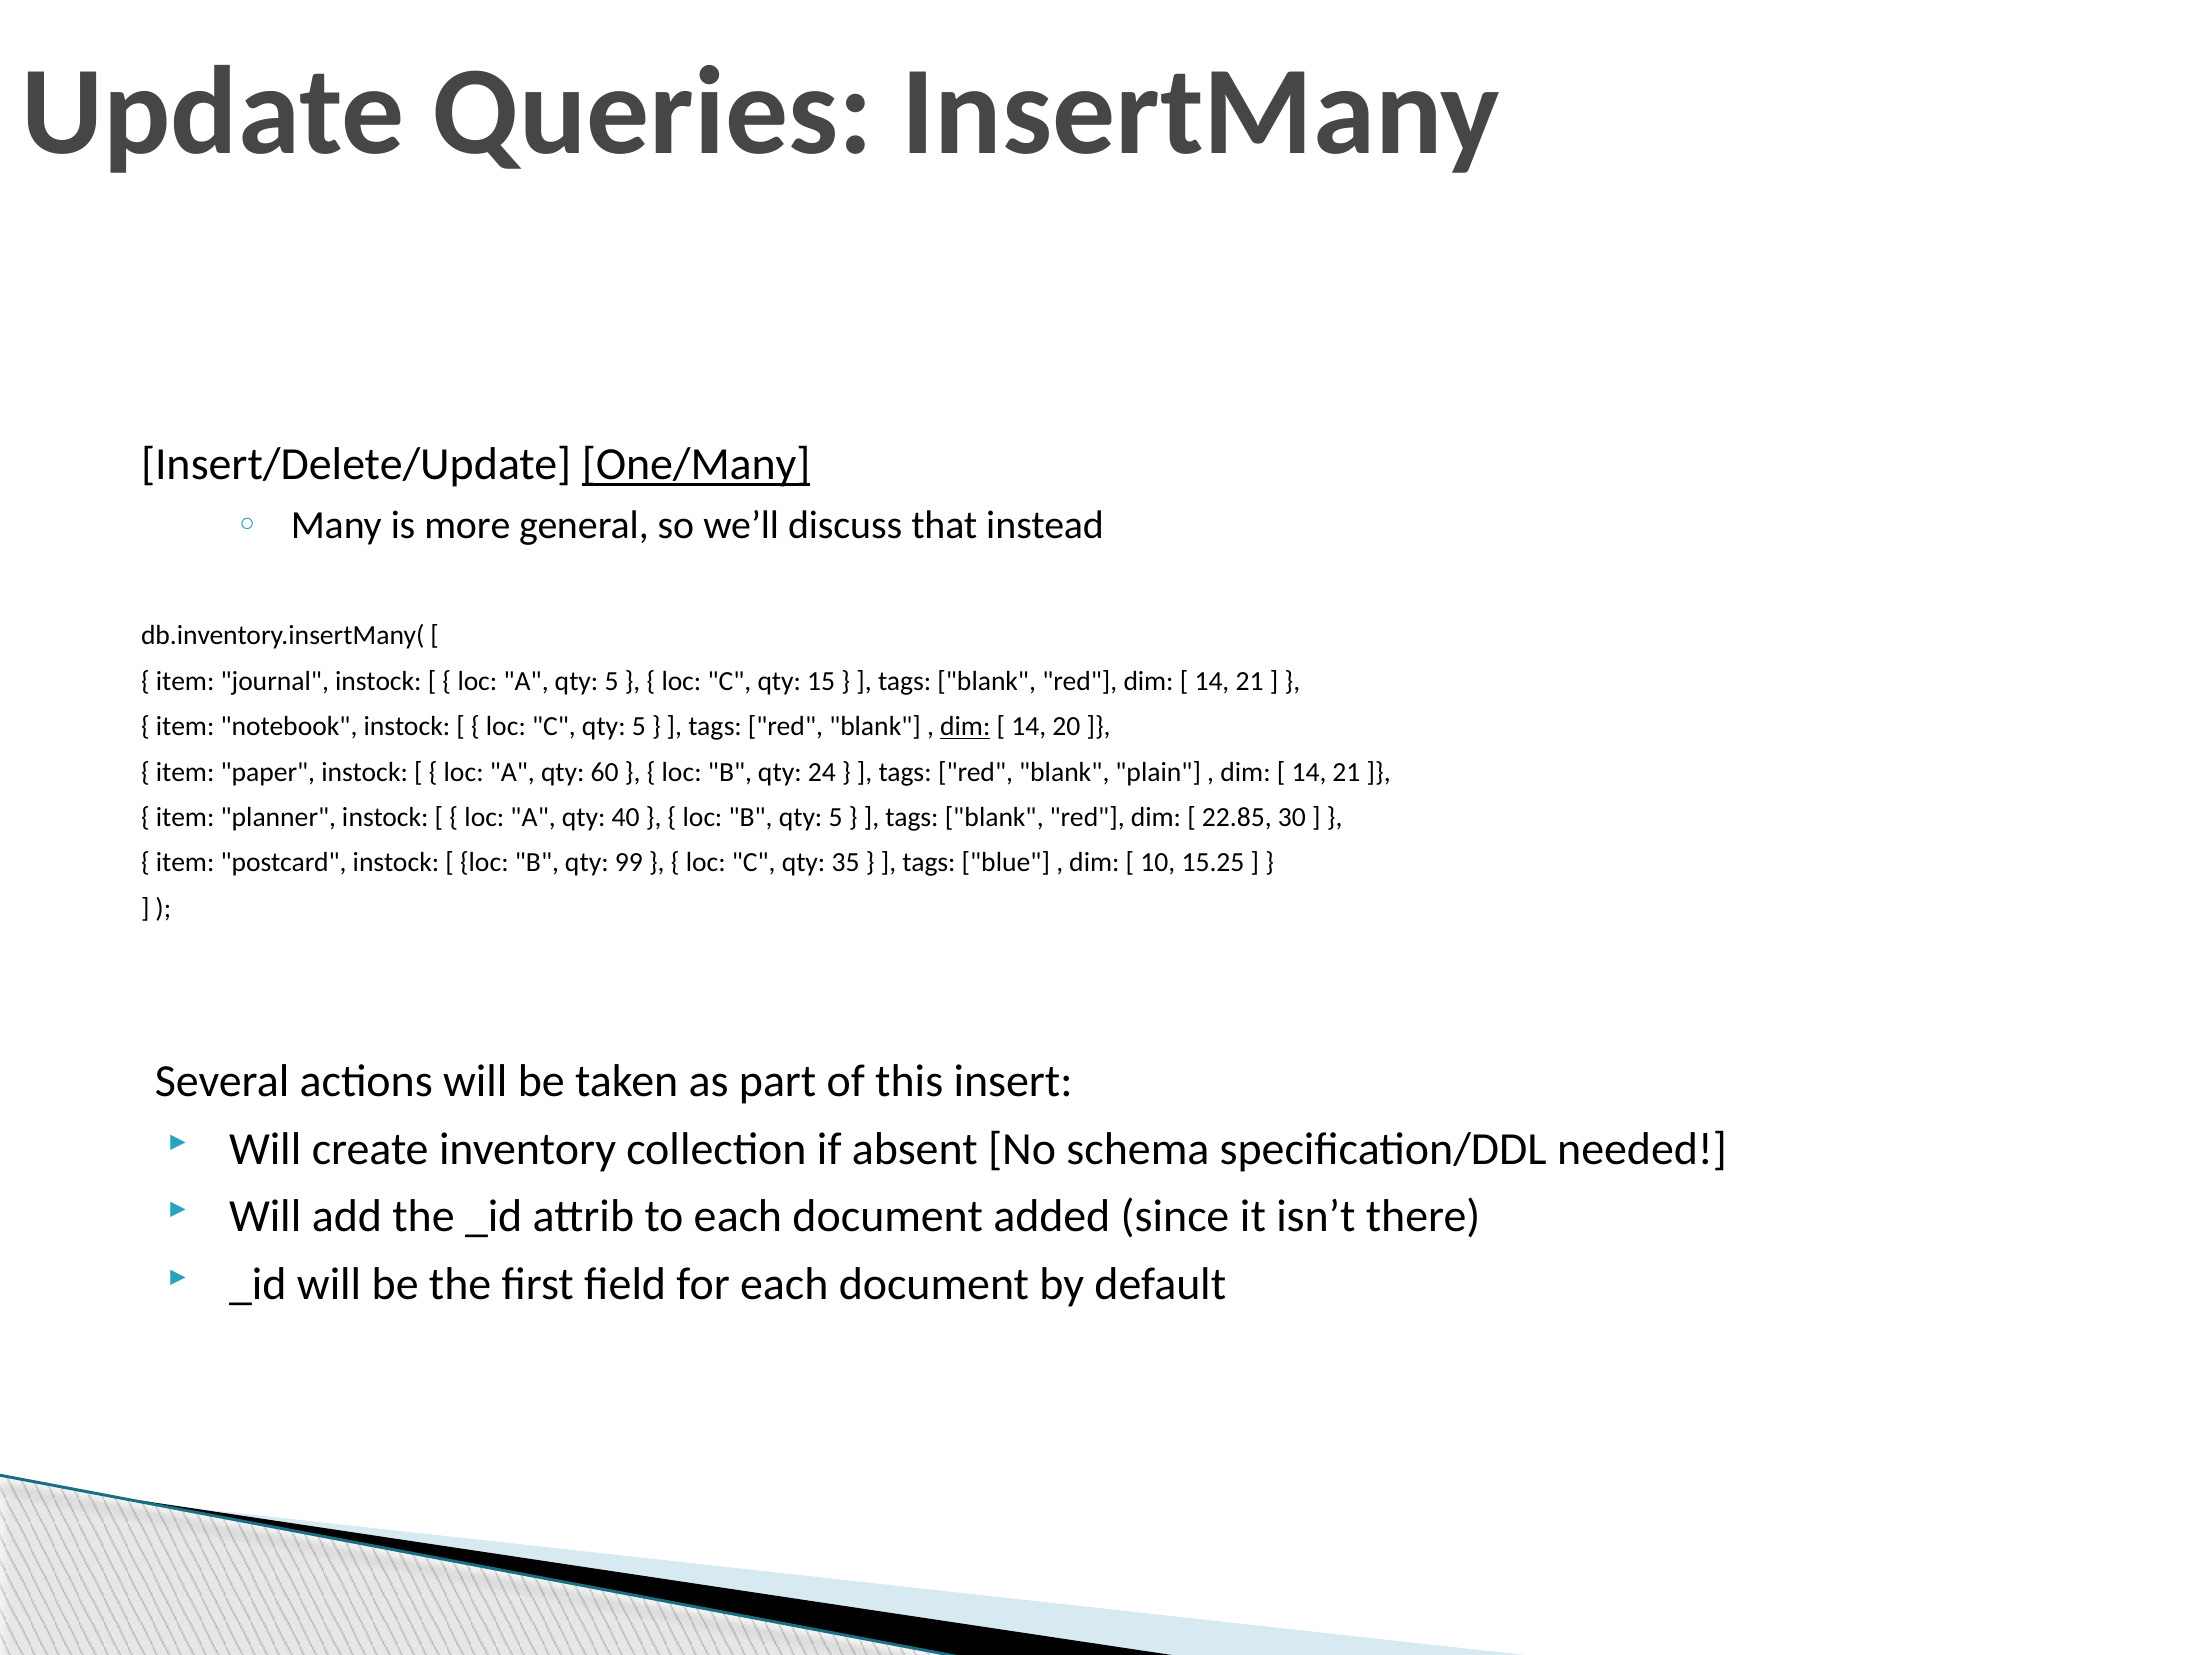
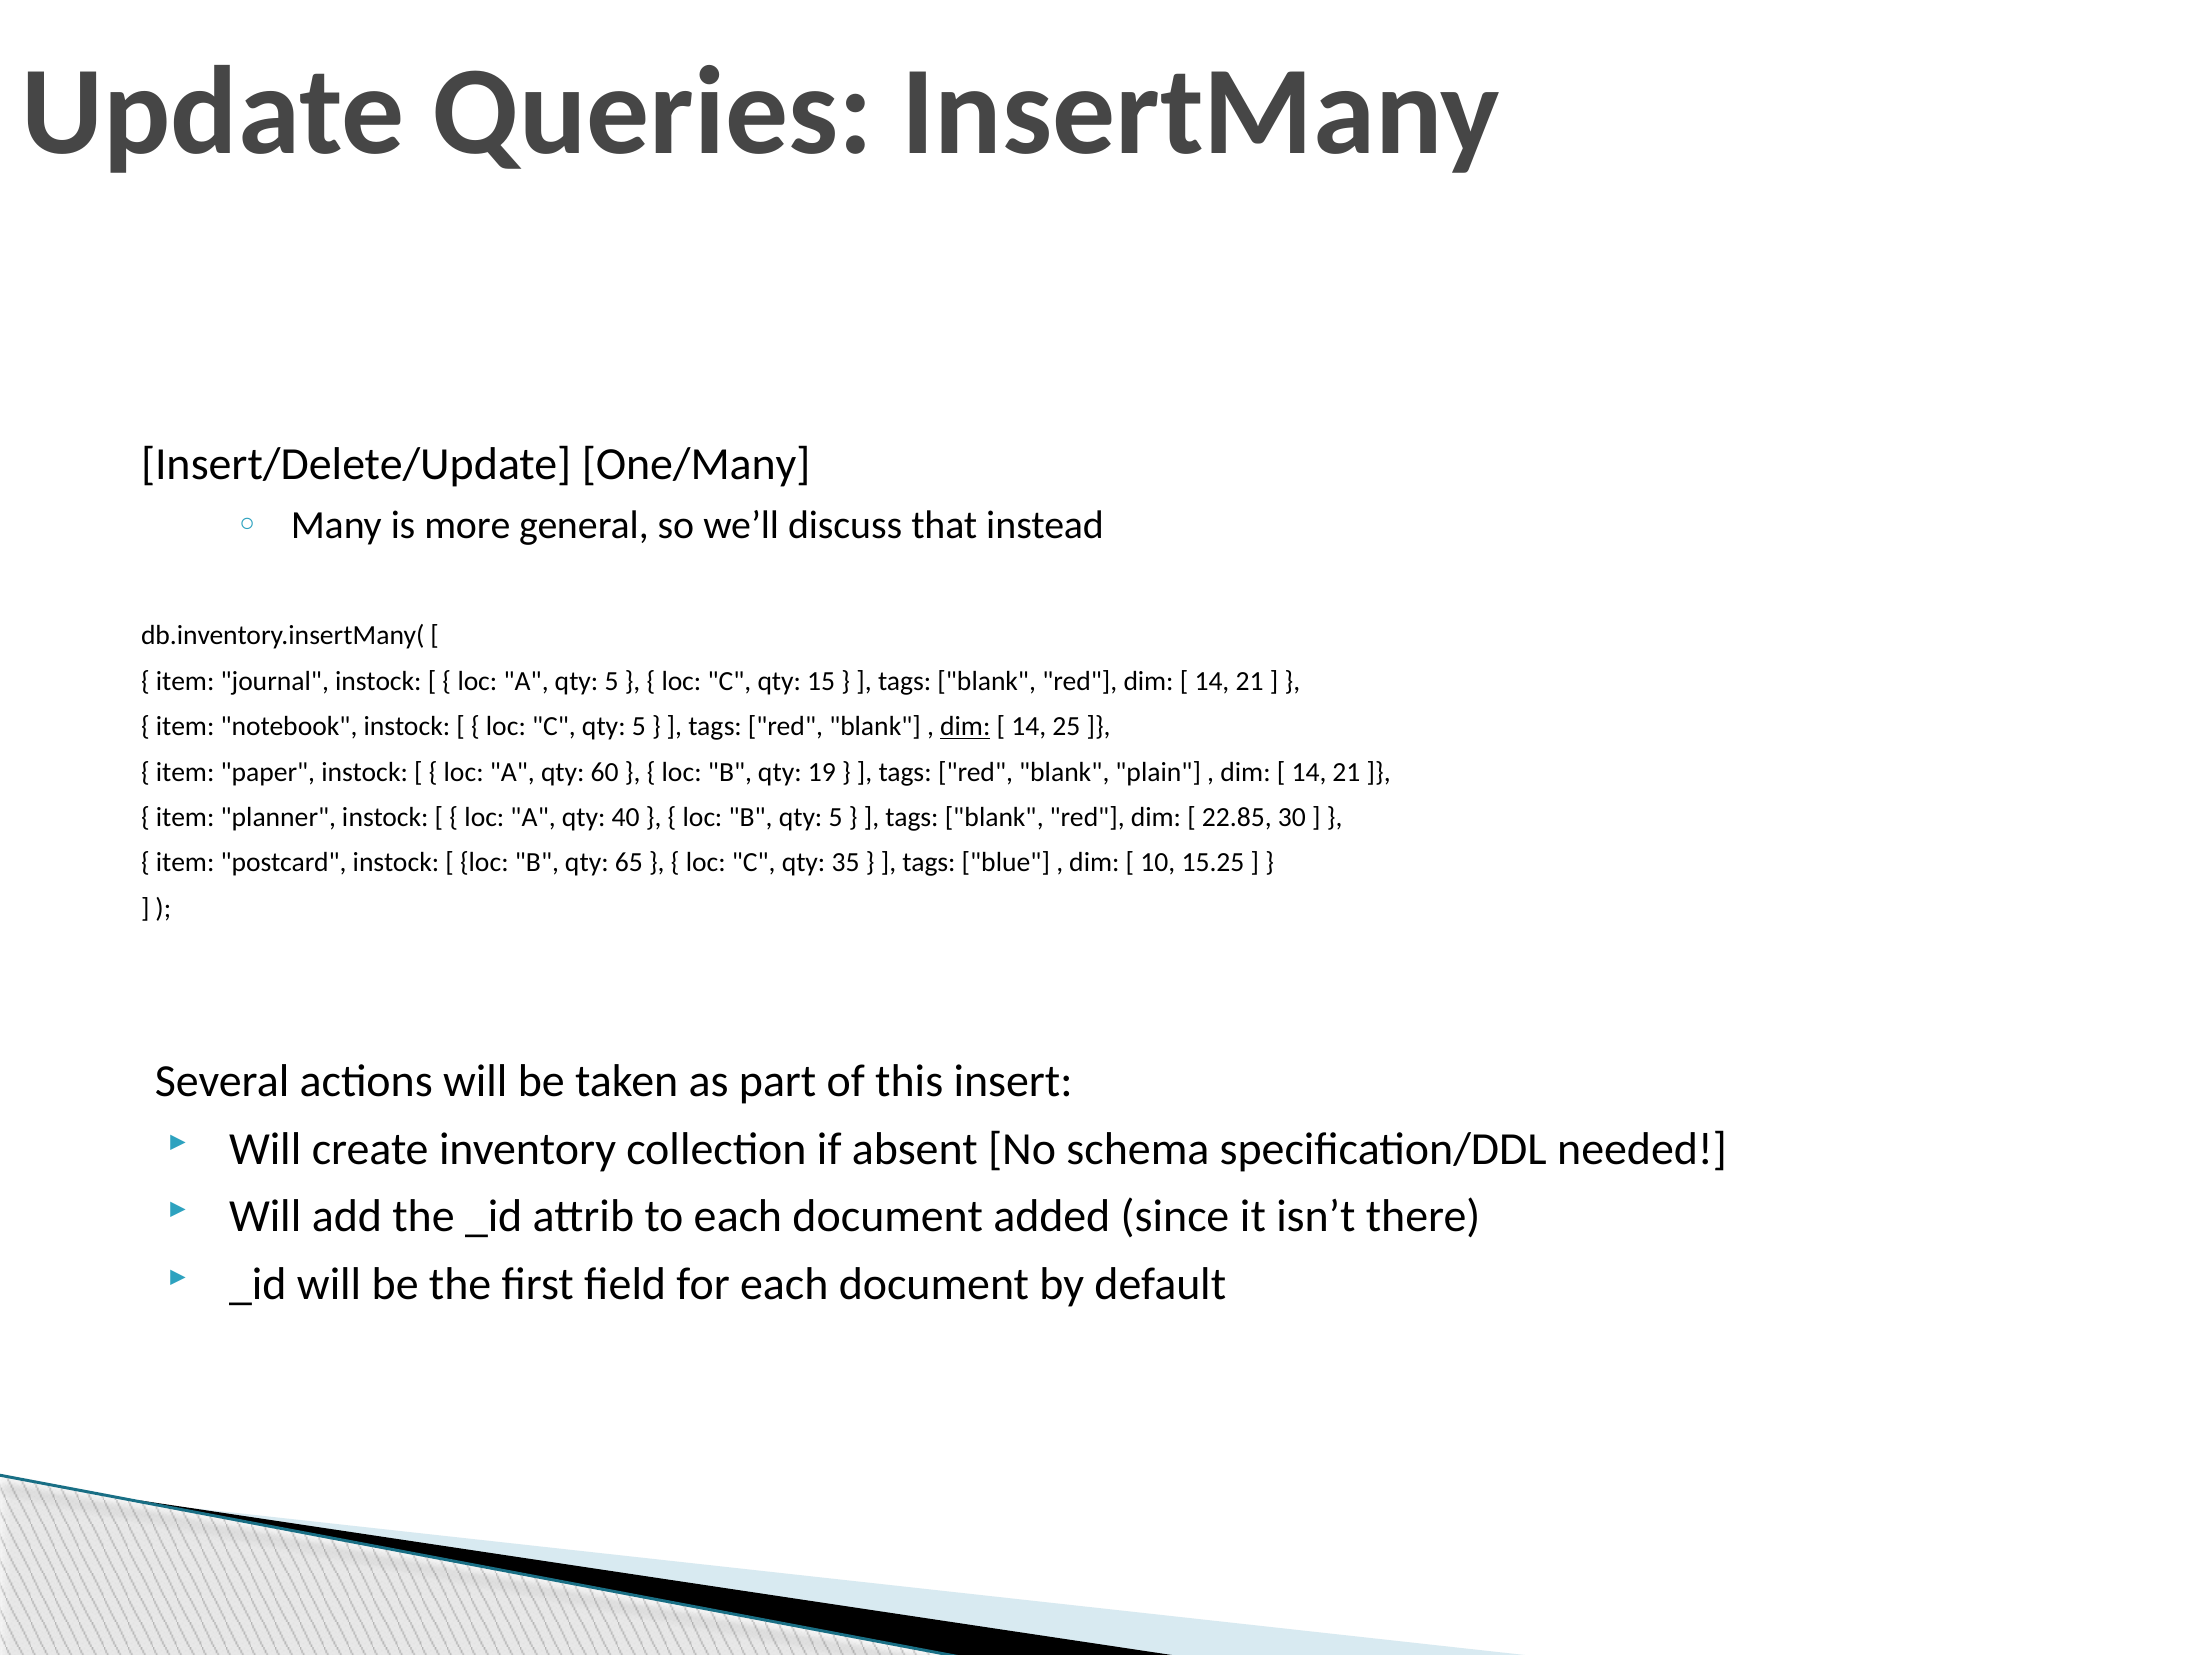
One/Many underline: present -> none
20: 20 -> 25
24: 24 -> 19
99: 99 -> 65
